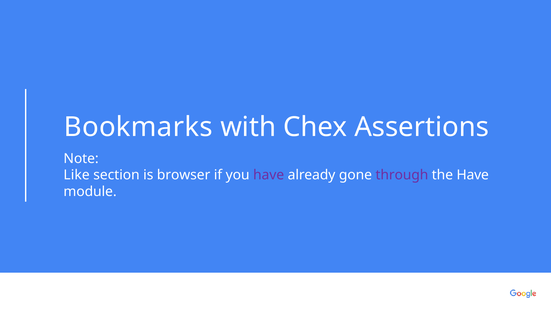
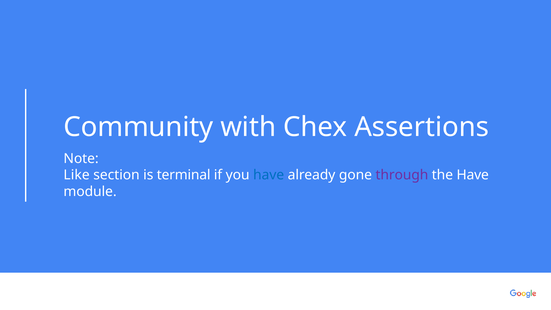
Bookmarks: Bookmarks -> Community
browser: browser -> terminal
have at (269, 175) colour: purple -> blue
